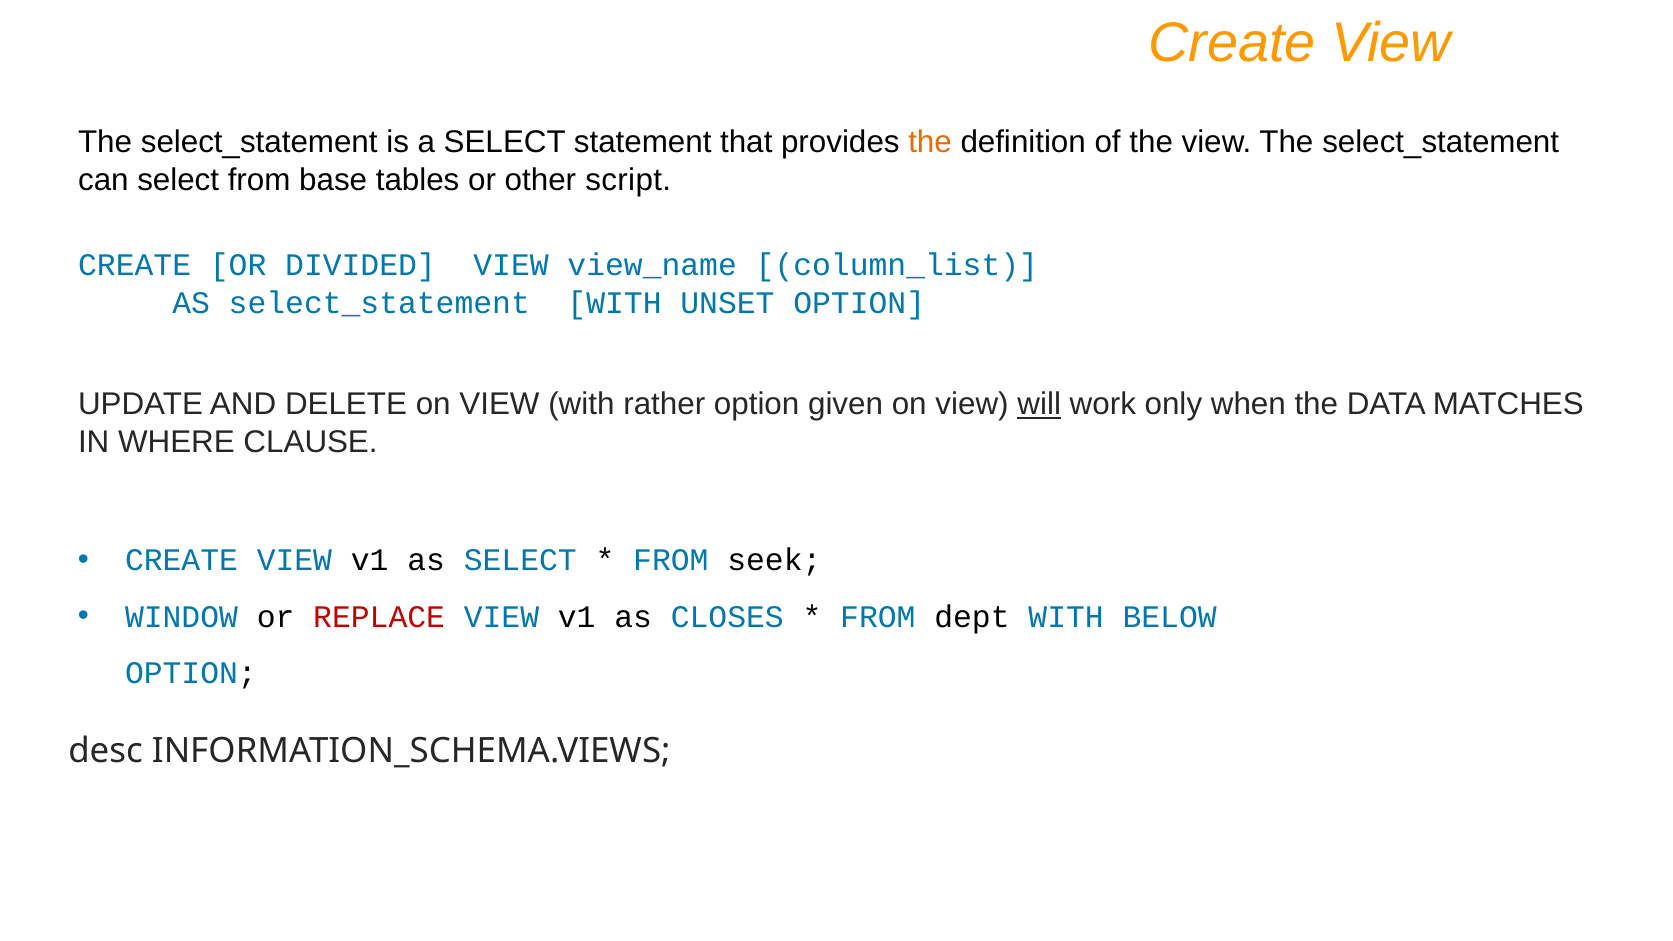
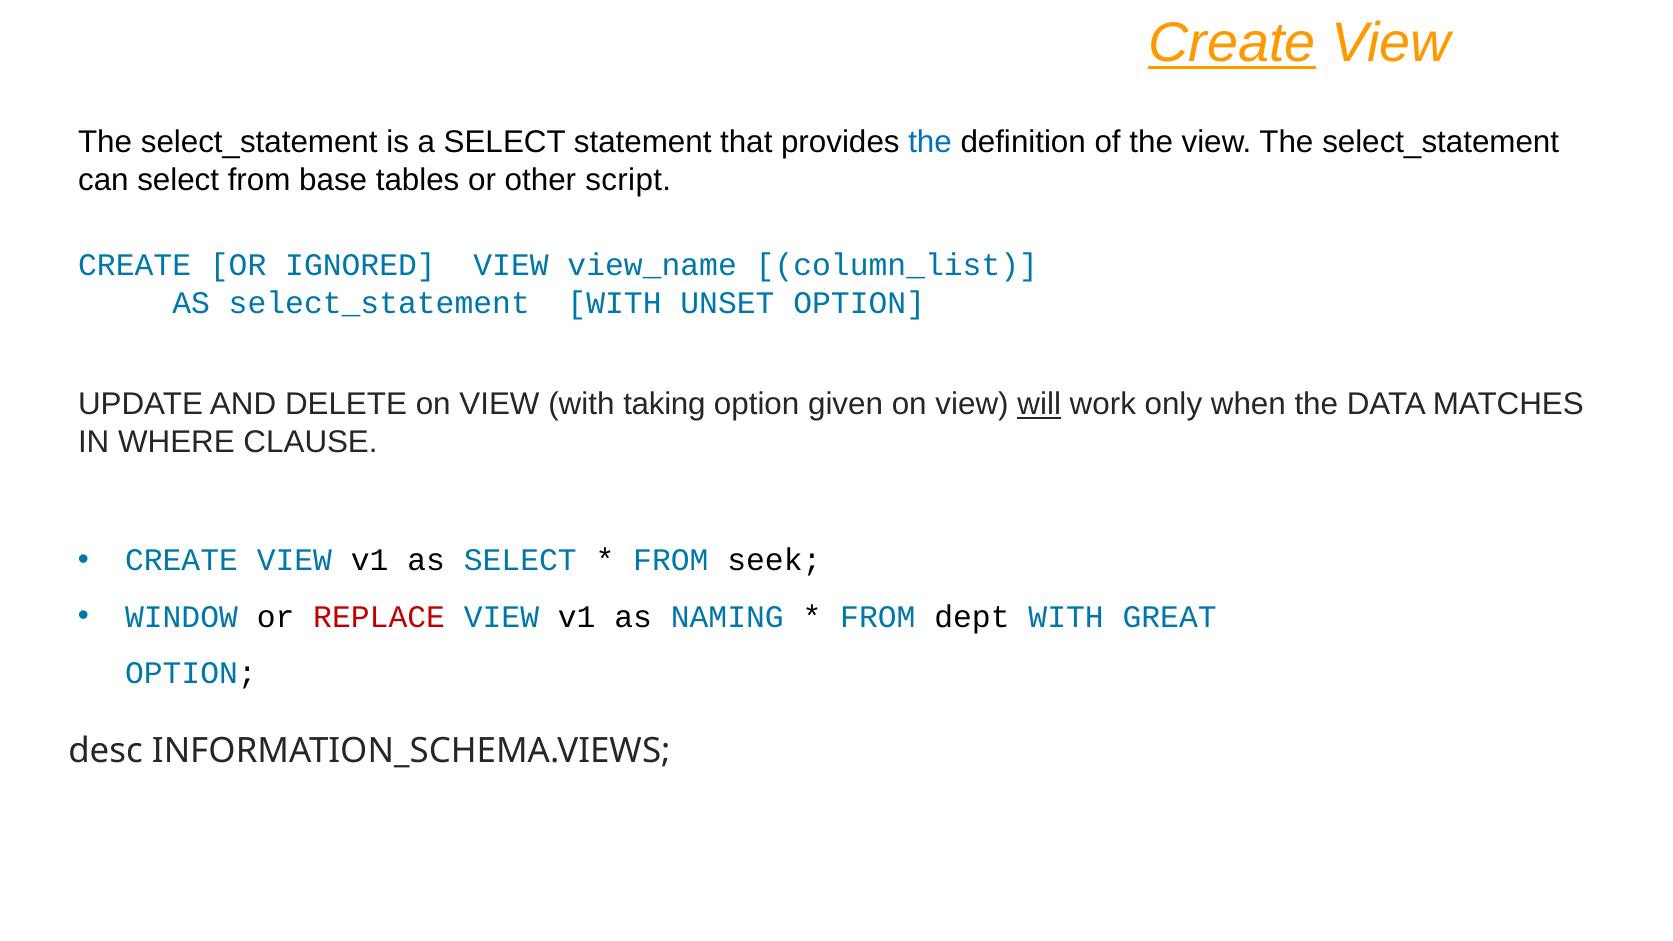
Create at (1232, 44) underline: none -> present
the at (930, 142) colour: orange -> blue
DIVIDED: DIVIDED -> IGNORED
rather: rather -> taking
CLOSES: CLOSES -> NAMING
BELOW: BELOW -> GREAT
